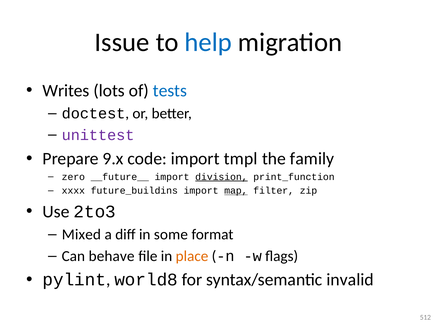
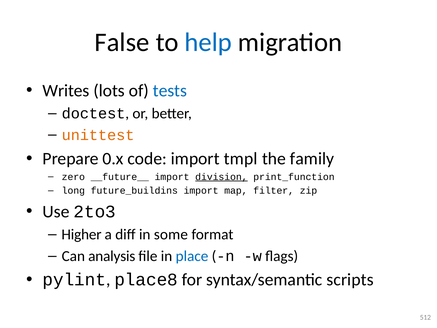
Issue: Issue -> False
unittest colour: purple -> orange
9.x: 9.x -> 0.x
xxxx: xxxx -> long
map underline: present -> none
Mixed: Mixed -> Higher
behave: behave -> analysis
place colour: orange -> blue
world8: world8 -> place8
invalid: invalid -> scripts
